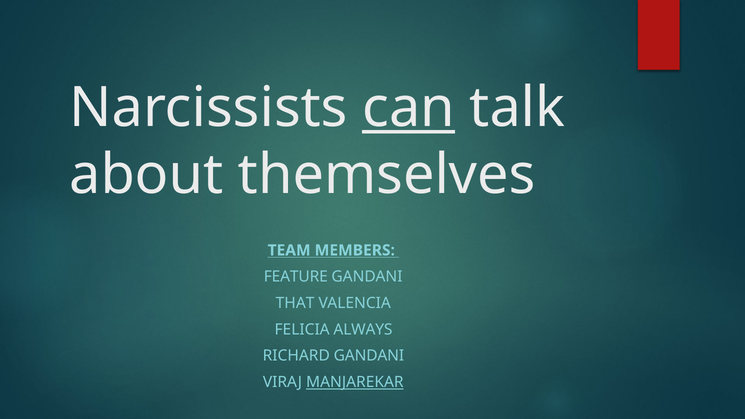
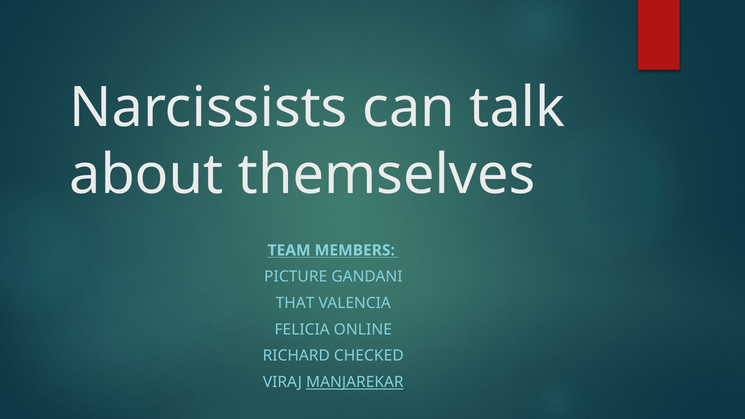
can underline: present -> none
FEATURE: FEATURE -> PICTURE
ALWAYS: ALWAYS -> ONLINE
RICHARD GANDANI: GANDANI -> CHECKED
